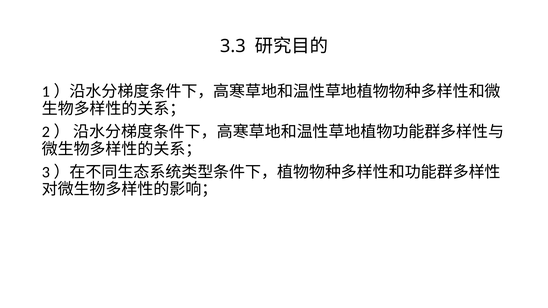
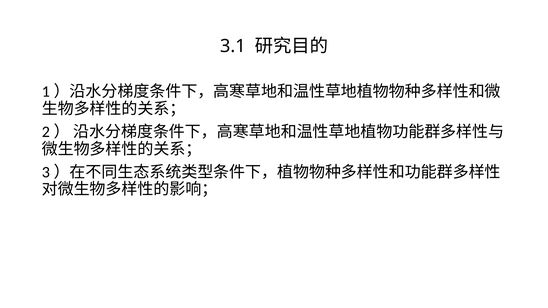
3.3: 3.3 -> 3.1
